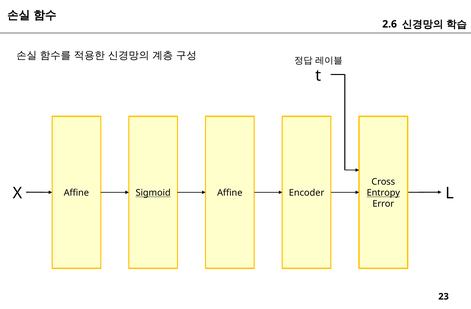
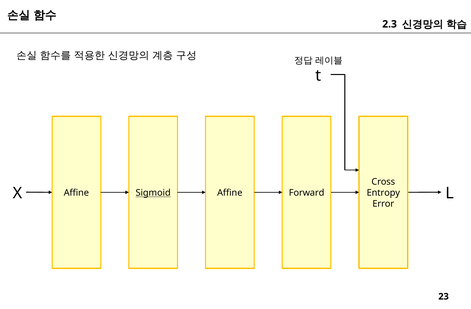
2.6: 2.6 -> 2.3
Encoder: Encoder -> Forward
Entropy underline: present -> none
